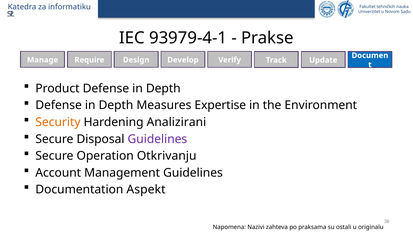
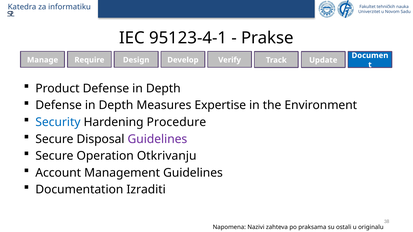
93979-4-1: 93979-4-1 -> 95123-4-1
Security colour: orange -> blue
Analizirani: Analizirani -> Procedure
Aspekt: Aspekt -> Izraditi
